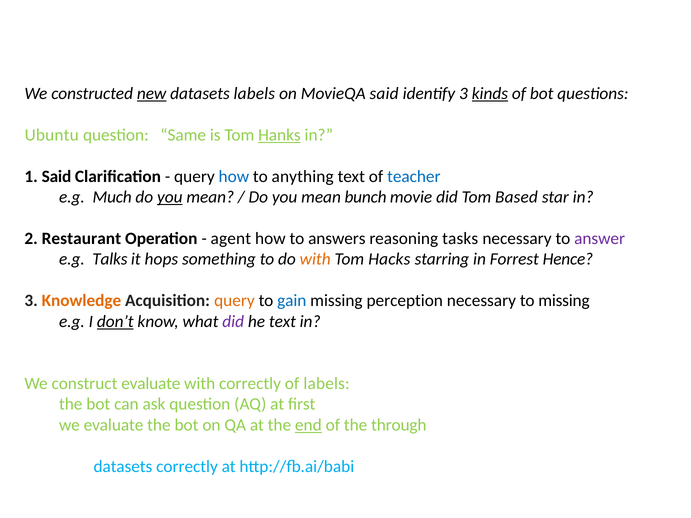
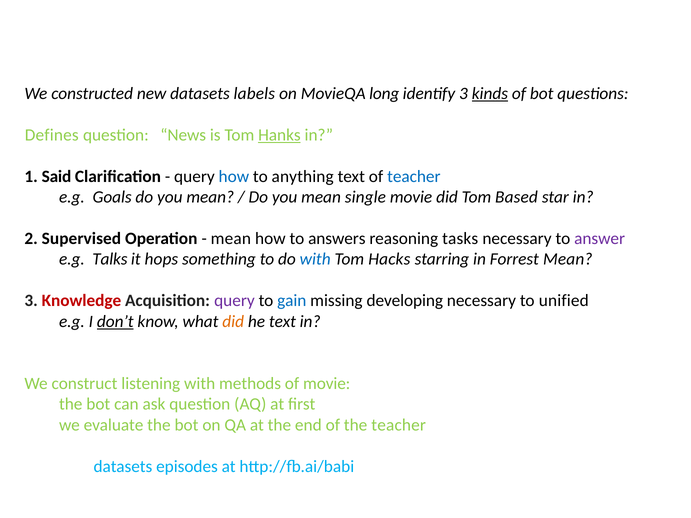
new underline: present -> none
MovieQA said: said -> long
Ubuntu: Ubuntu -> Defines
Same: Same -> News
Much: Much -> Goals
you at (170, 197) underline: present -> none
bunch: bunch -> single
Restaurant: Restaurant -> Supervised
agent at (231, 239): agent -> mean
with at (315, 259) colour: orange -> blue
Forrest Hence: Hence -> Mean
Knowledge colour: orange -> red
query at (234, 301) colour: orange -> purple
perception: perception -> developing
to missing: missing -> unified
did at (233, 322) colour: purple -> orange
construct evaluate: evaluate -> listening
with correctly: correctly -> methods
of labels: labels -> movie
end underline: present -> none
the through: through -> teacher
datasets correctly: correctly -> episodes
